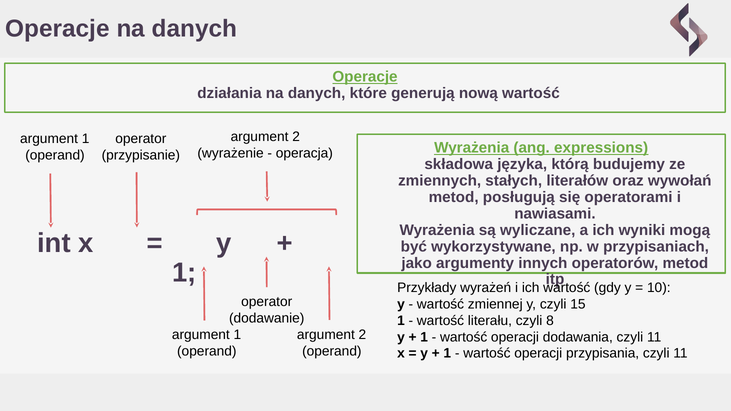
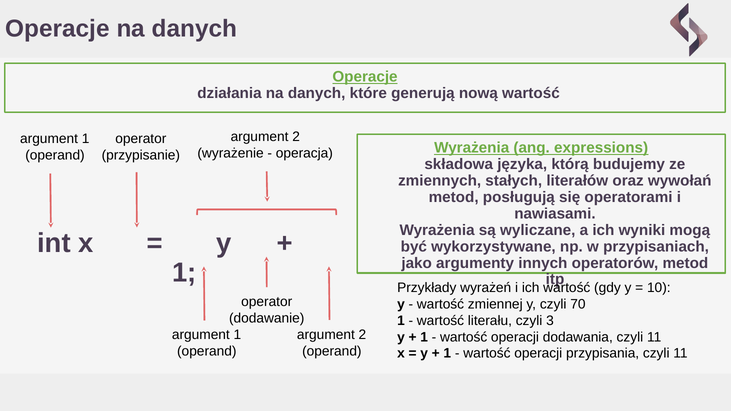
15: 15 -> 70
8: 8 -> 3
